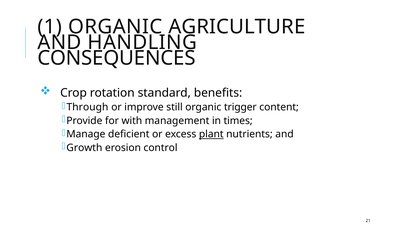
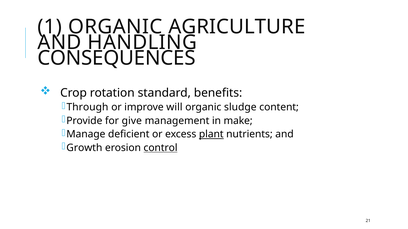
still: still -> will
trigger: trigger -> sludge
with: with -> give
times: times -> make
control underline: none -> present
